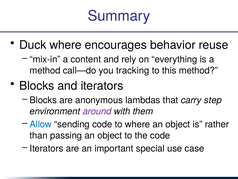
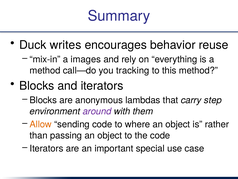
Duck where: where -> writes
content: content -> images
Allow colour: blue -> orange
